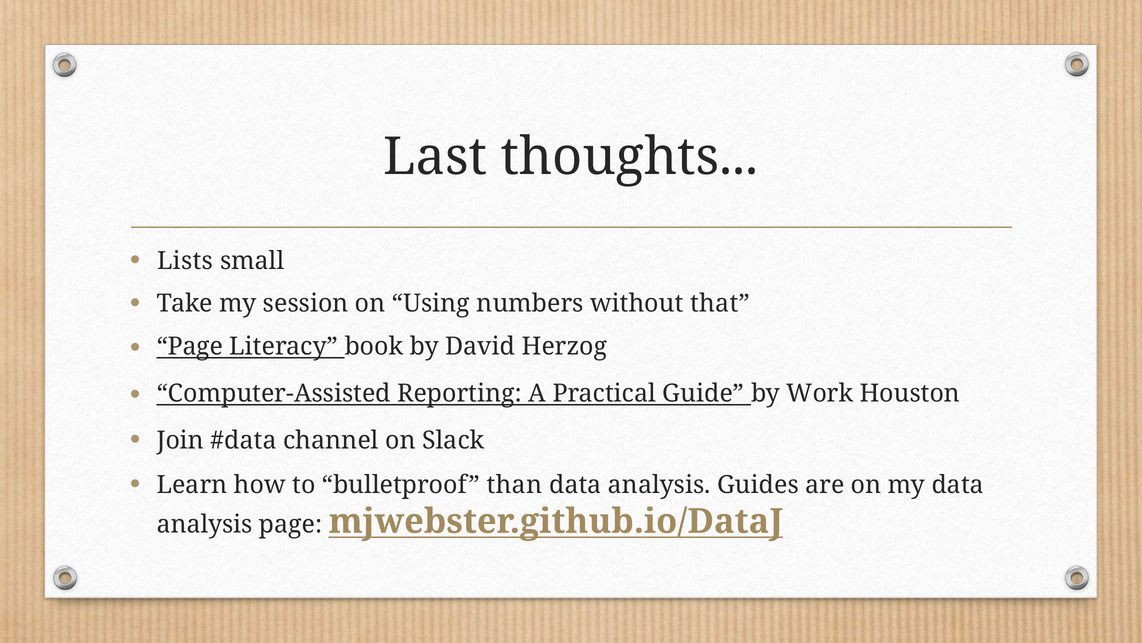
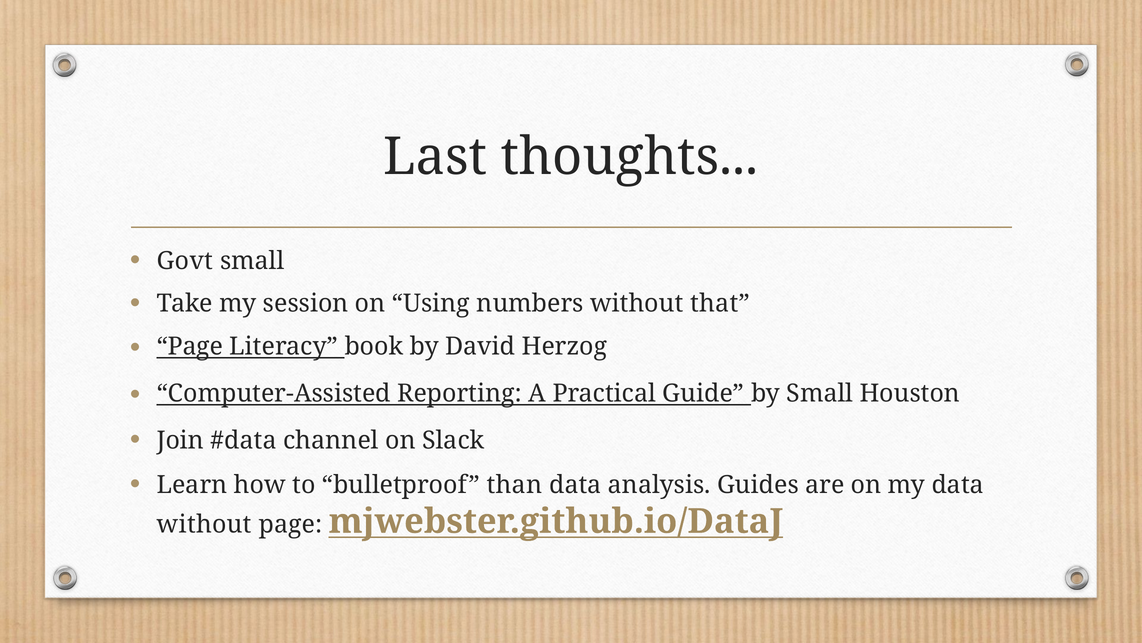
Lists: Lists -> Govt
by Work: Work -> Small
analysis at (205, 524): analysis -> without
